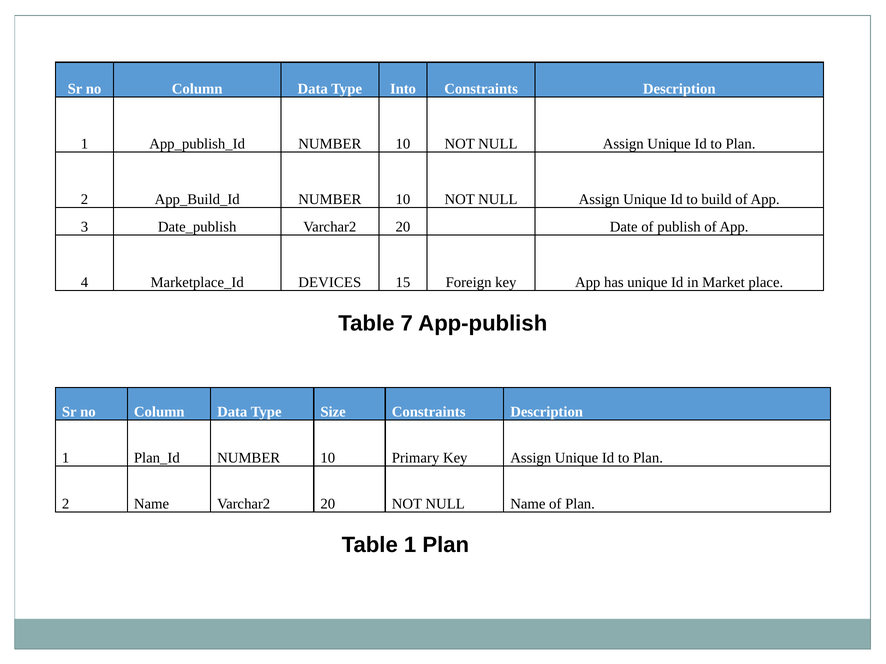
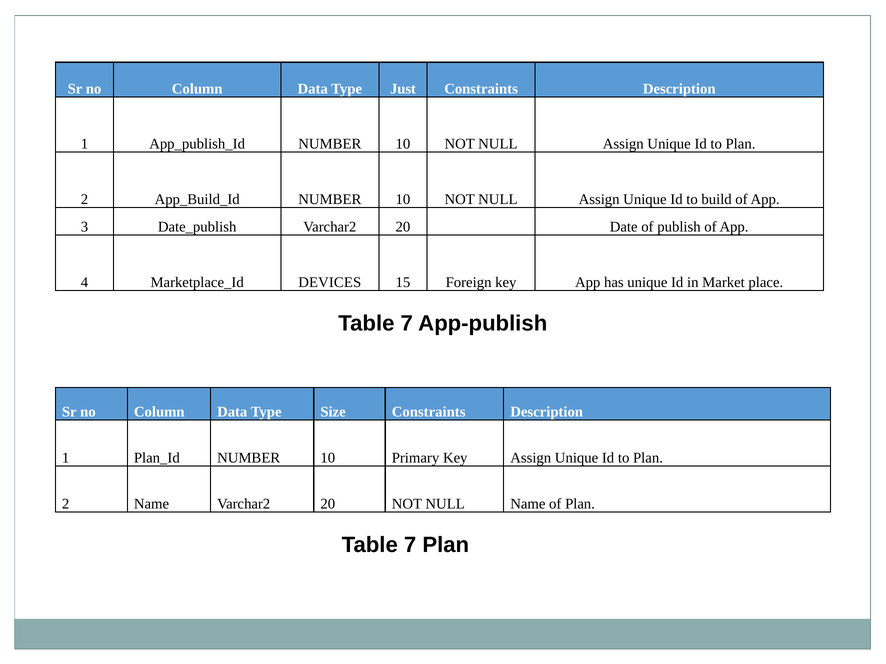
Into: Into -> Just
1 at (410, 545): 1 -> 7
